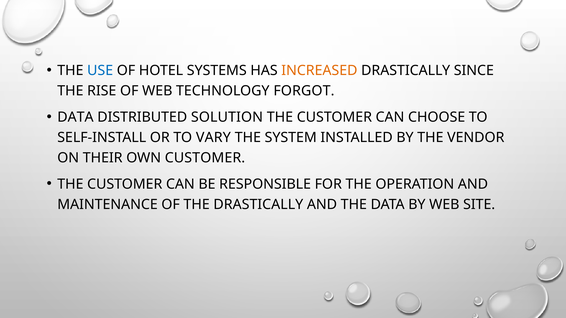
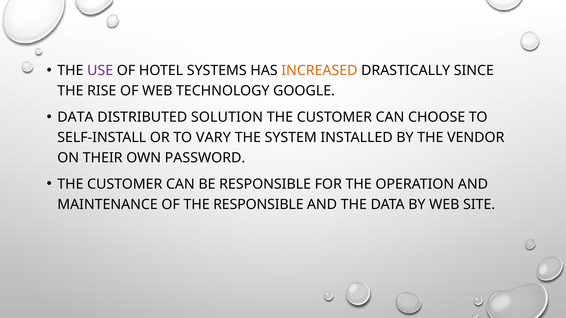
USE colour: blue -> purple
FORGOT: FORGOT -> GOOGLE
OWN CUSTOMER: CUSTOMER -> PASSWORD
THE DRASTICALLY: DRASTICALLY -> RESPONSIBLE
